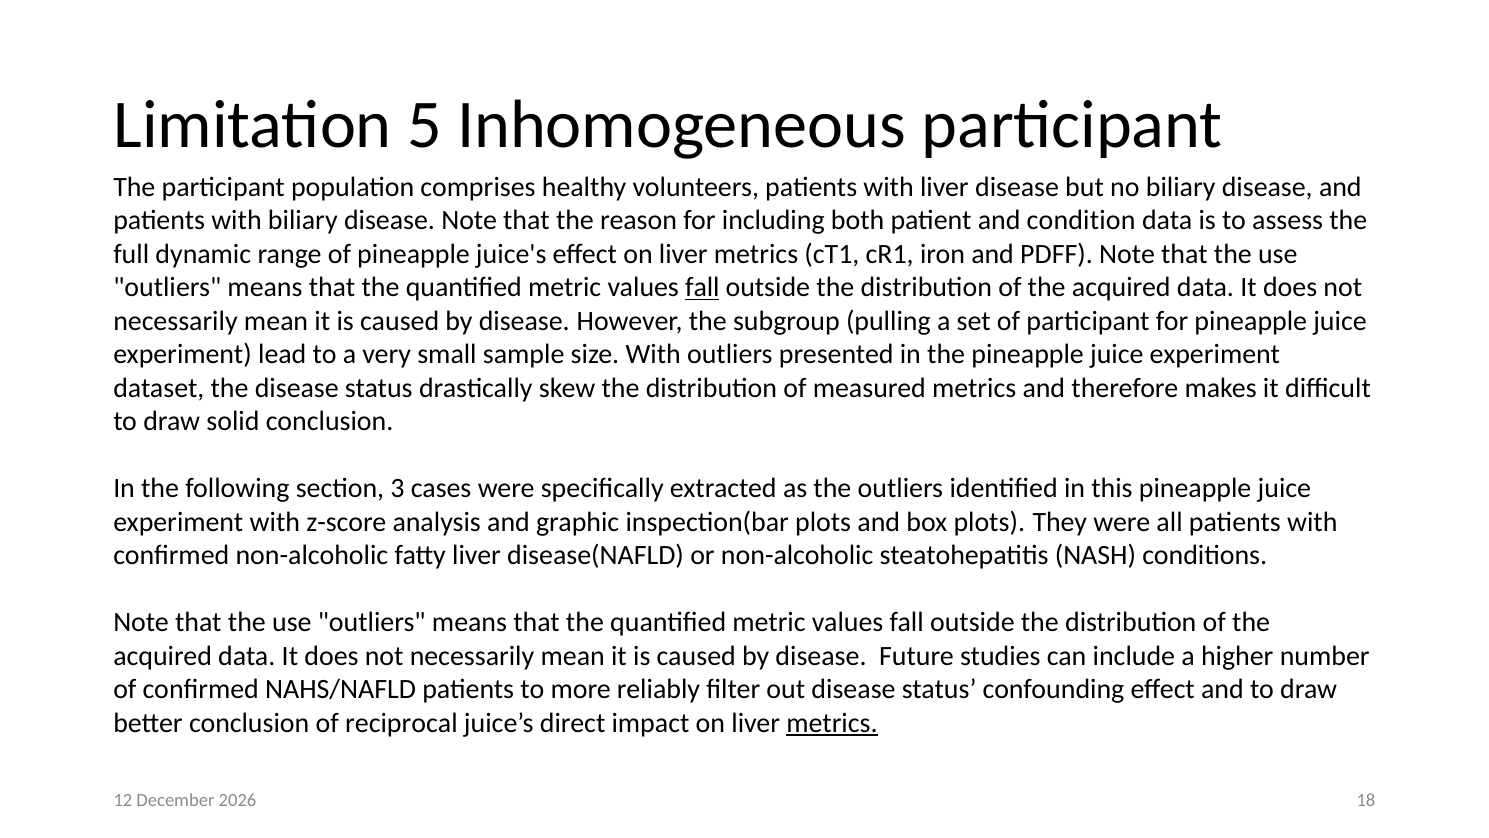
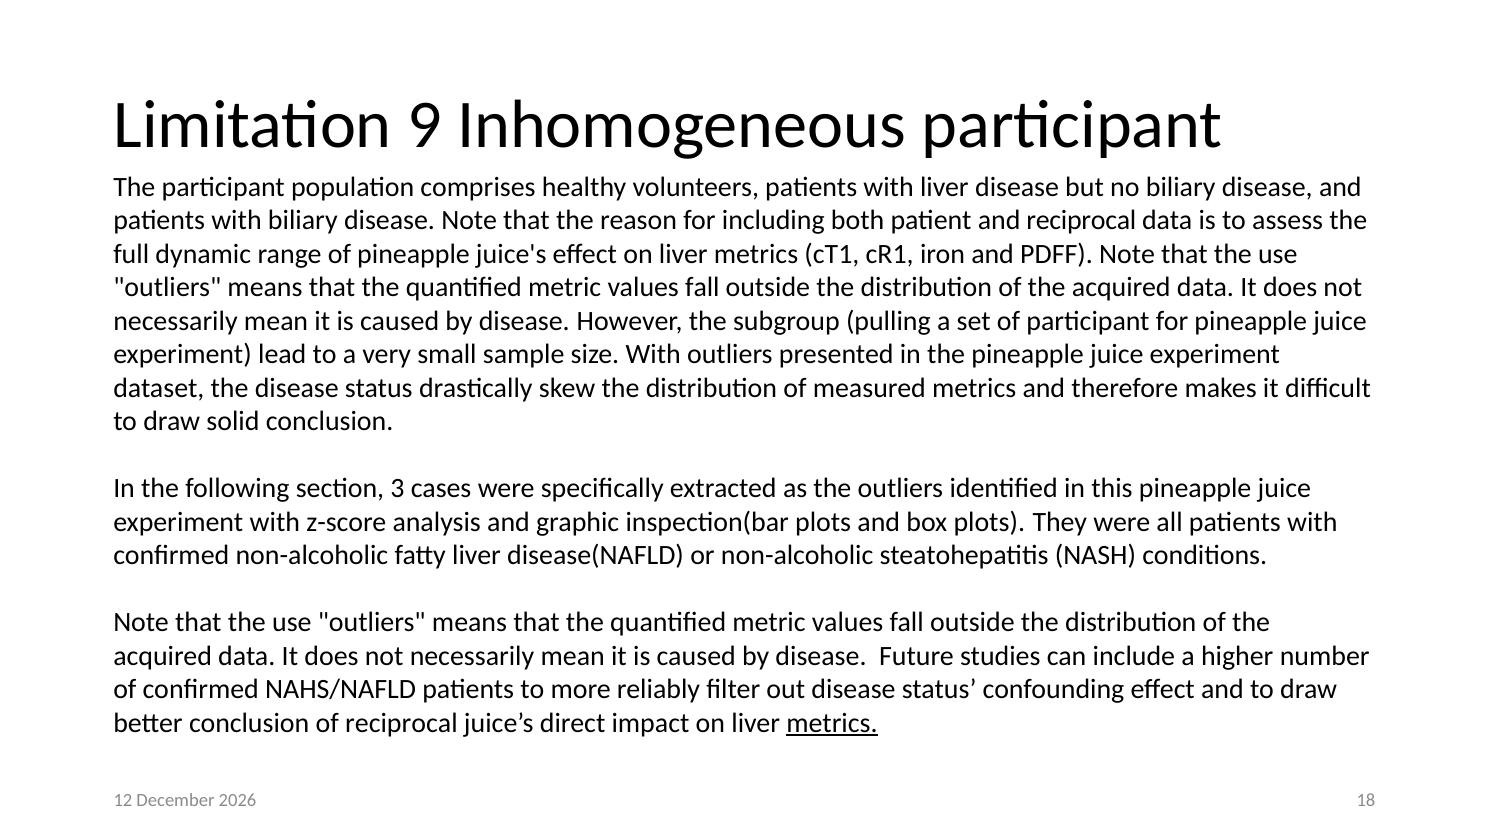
5: 5 -> 9
and condition: condition -> reciprocal
fall at (702, 287) underline: present -> none
